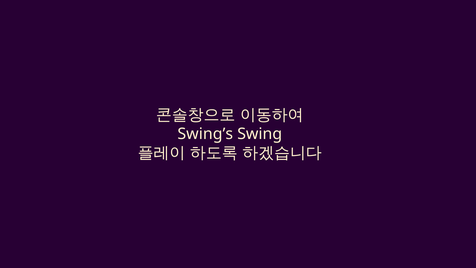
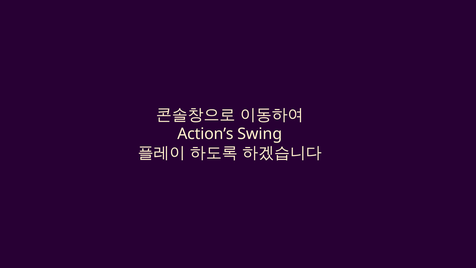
Swing’s: Swing’s -> Action’s
